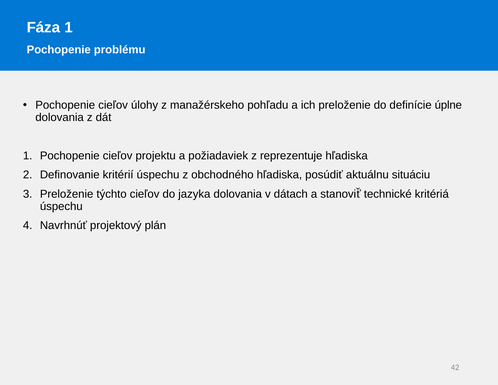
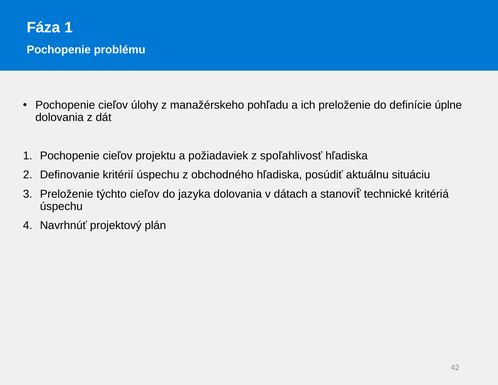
reprezentuje: reprezentuje -> spoľahlivosť
